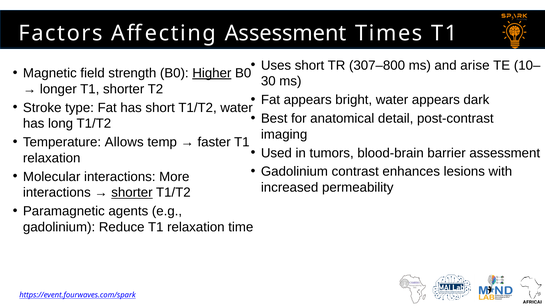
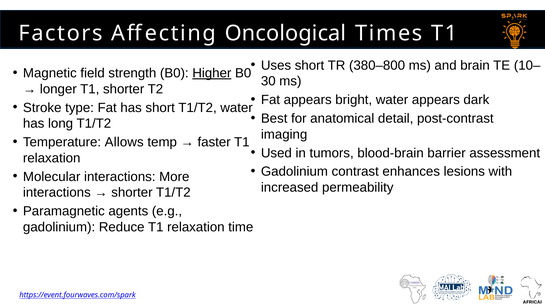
Affecting Assessment: Assessment -> Oncological
307–800: 307–800 -> 380–800
arise: arise -> brain
shorter at (132, 192) underline: present -> none
